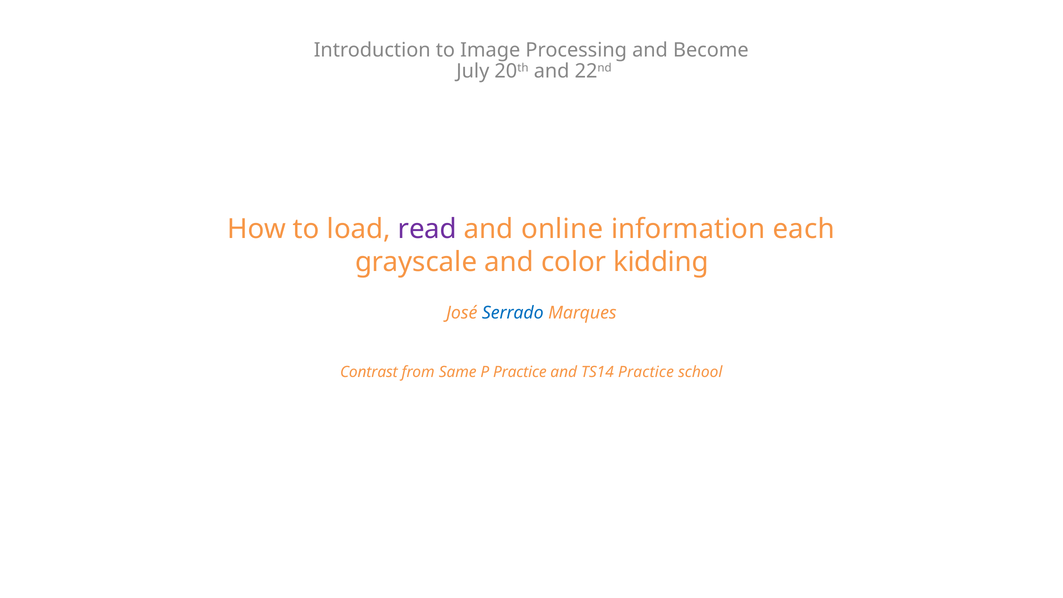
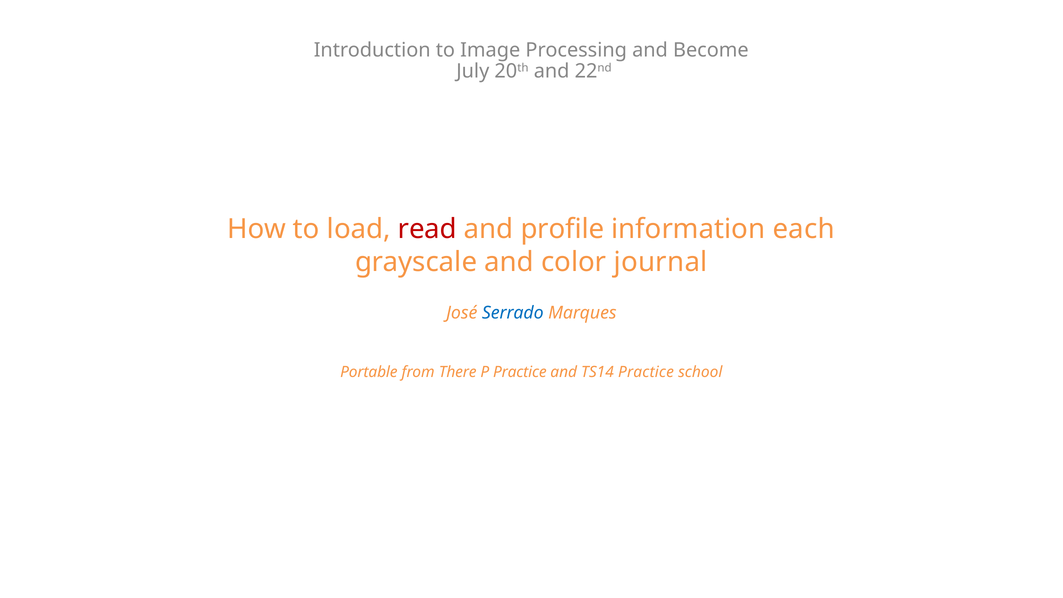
read colour: purple -> red
online: online -> profile
kidding: kidding -> journal
Contrast: Contrast -> Portable
Same: Same -> There
